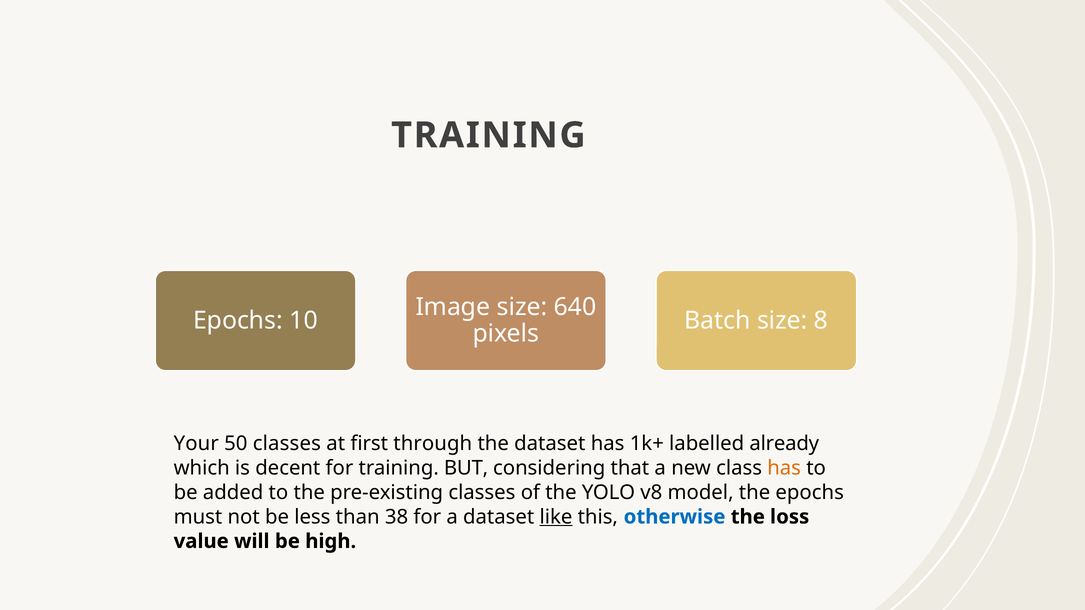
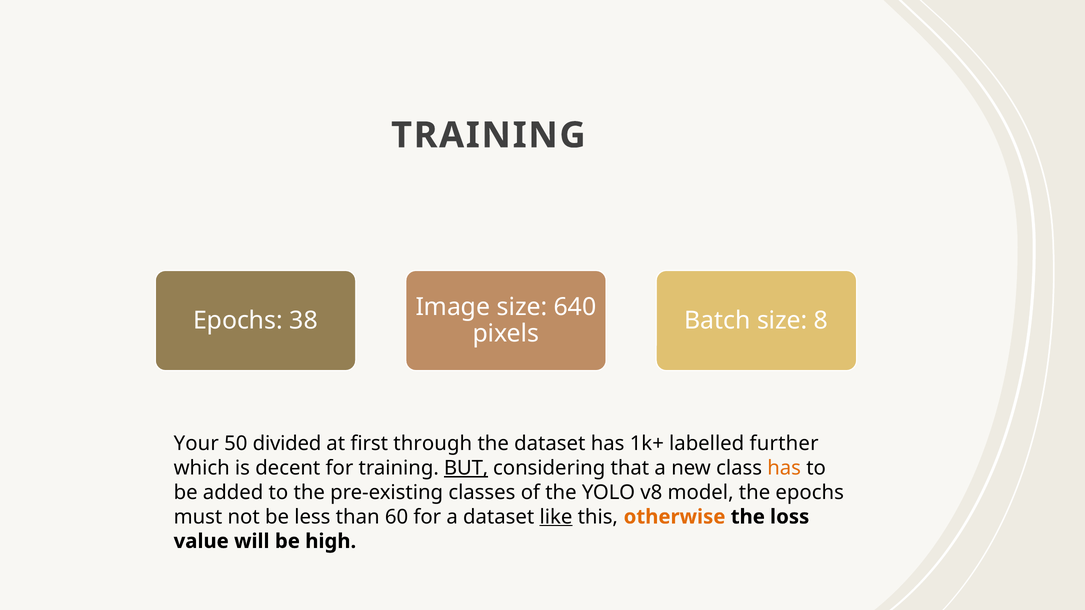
10: 10 -> 38
50 classes: classes -> divided
already: already -> further
BUT underline: none -> present
38: 38 -> 60
otherwise colour: blue -> orange
